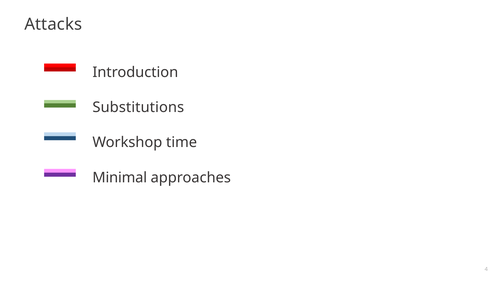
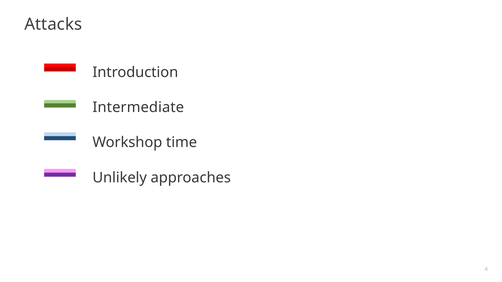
Substitutions: Substitutions -> Intermediate
Minimal: Minimal -> Unlikely
